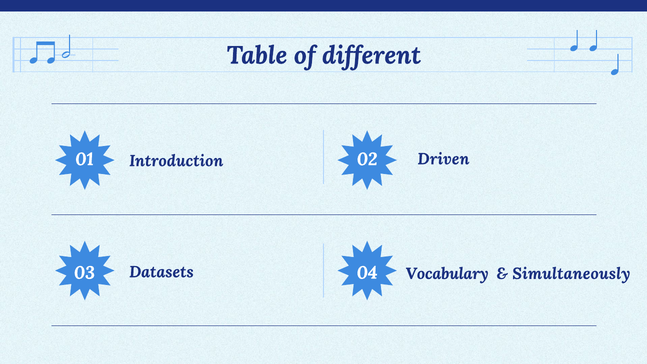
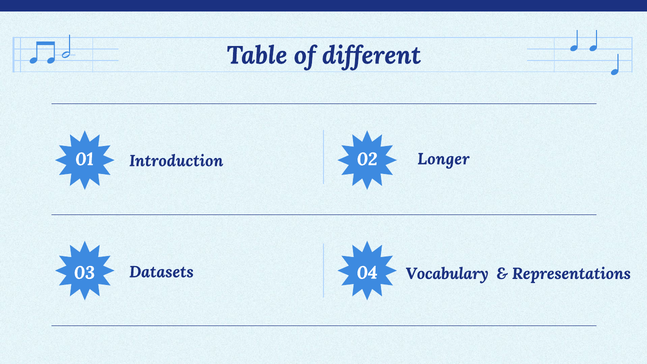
Driven: Driven -> Longer
Simultaneously: Simultaneously -> Representations
